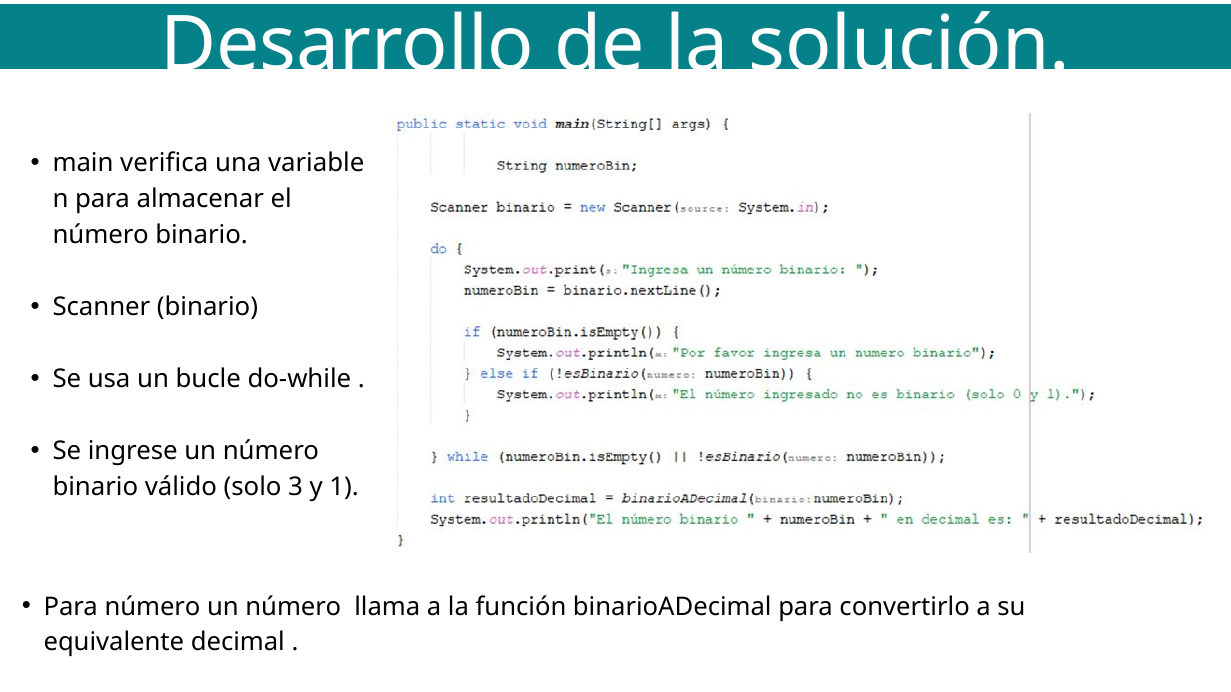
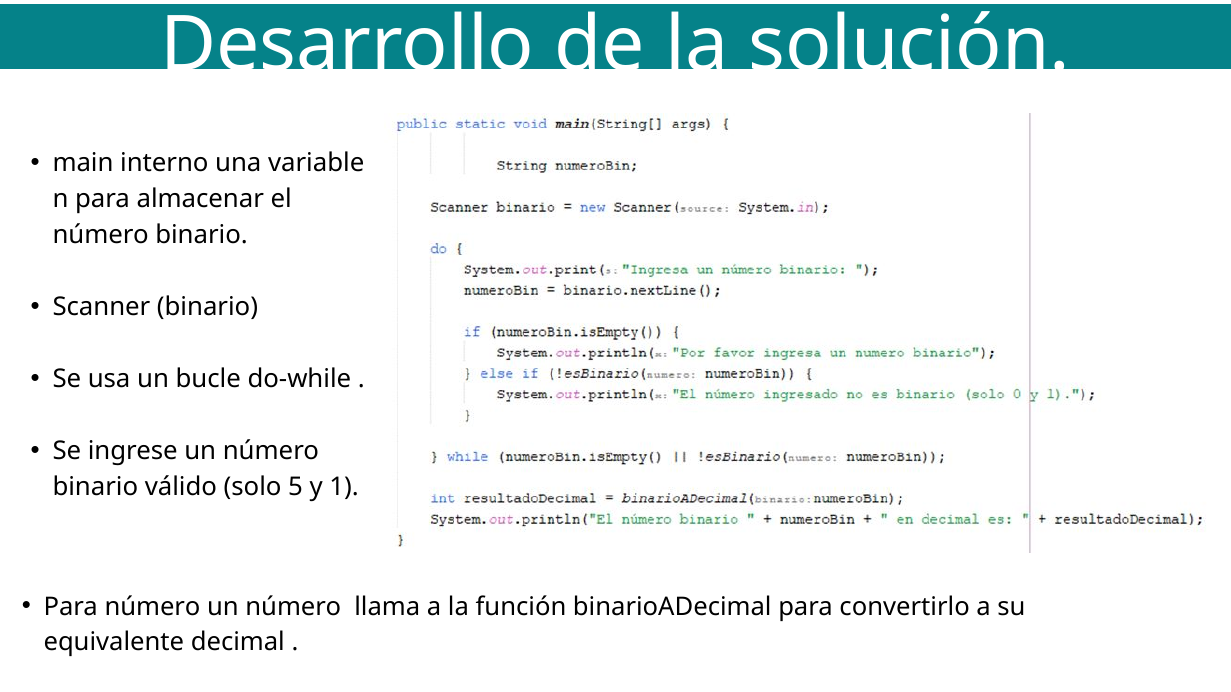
verifica: verifica -> interno
3: 3 -> 5
